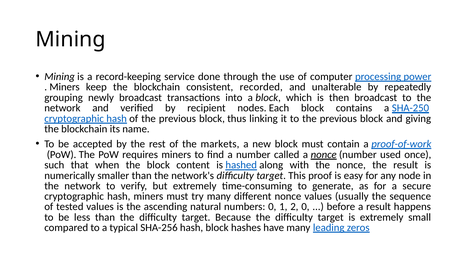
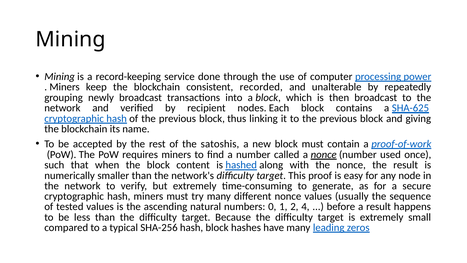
SHA-250: SHA-250 -> SHA-625
markets: markets -> satoshis
2 0: 0 -> 4
